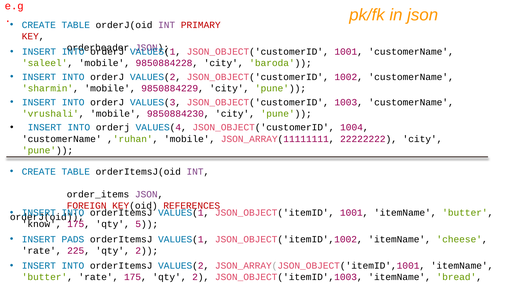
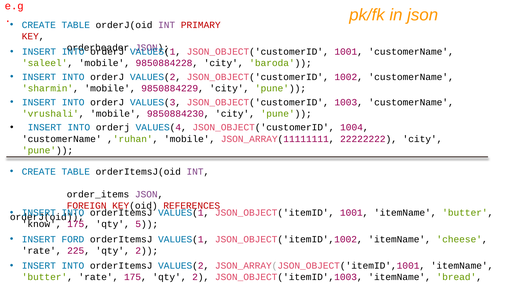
PADS: PADS -> FORD
